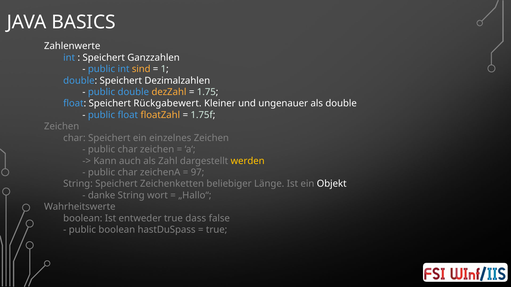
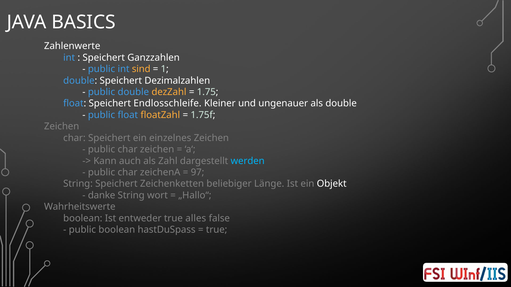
Rückgabewert: Rückgabewert -> Endlosschleife
werden colour: yellow -> light blue
dass: dass -> alles
